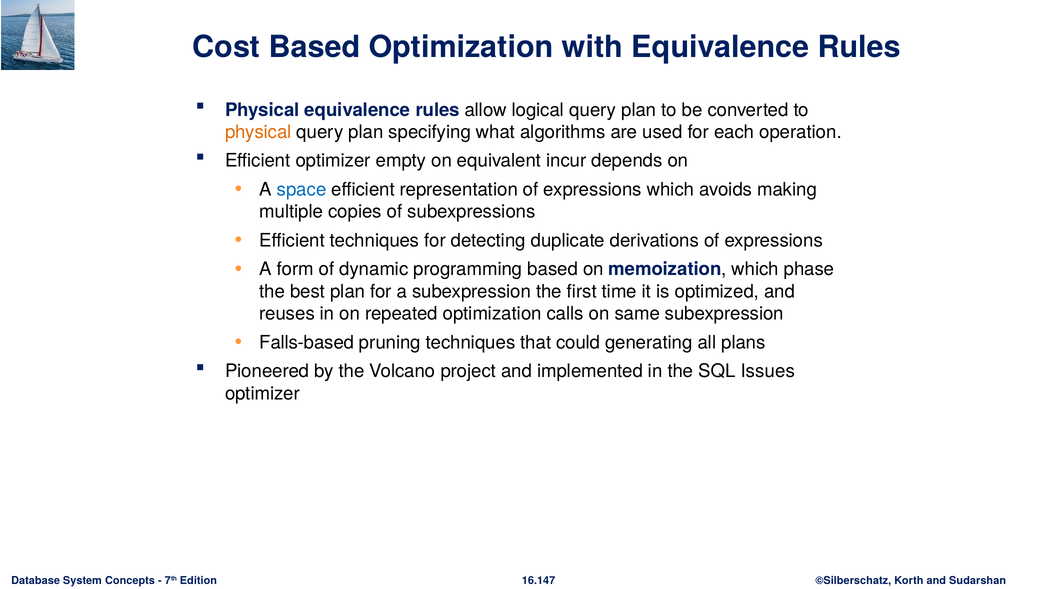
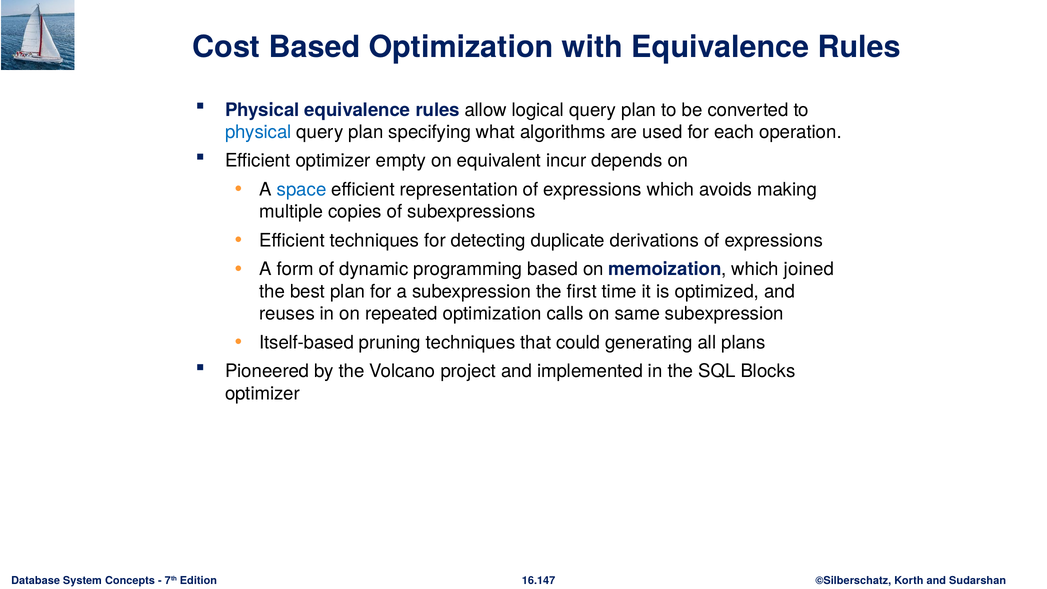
physical at (258, 132) colour: orange -> blue
phase: phase -> joined
Falls-based: Falls-based -> Itself-based
Issues: Issues -> Blocks
